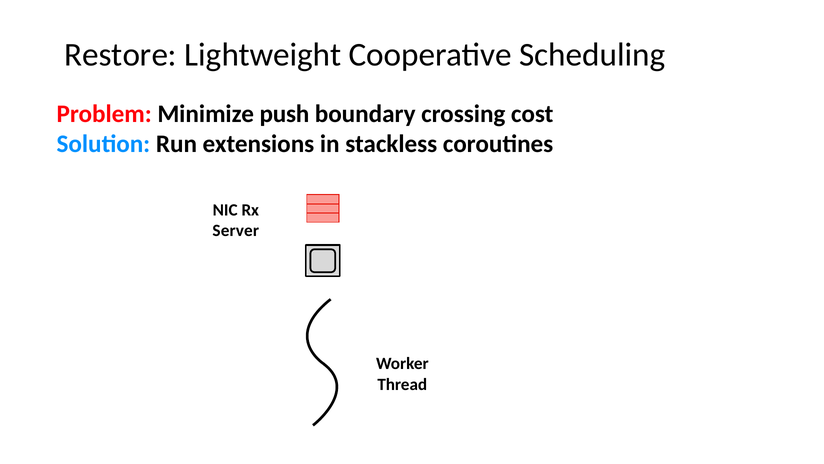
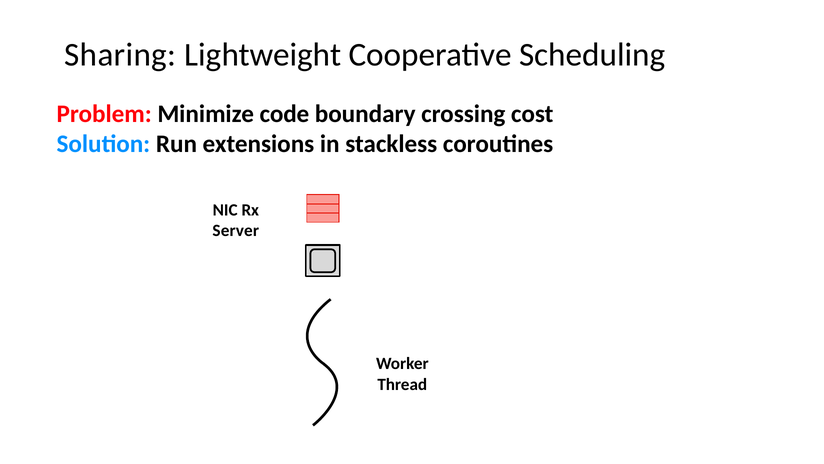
Restore: Restore -> Sharing
push: push -> code
